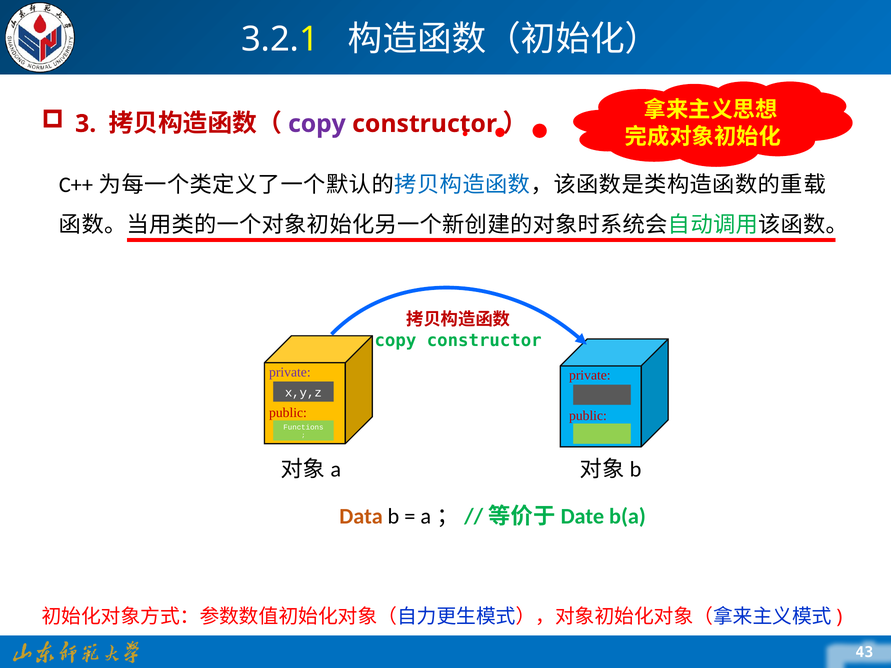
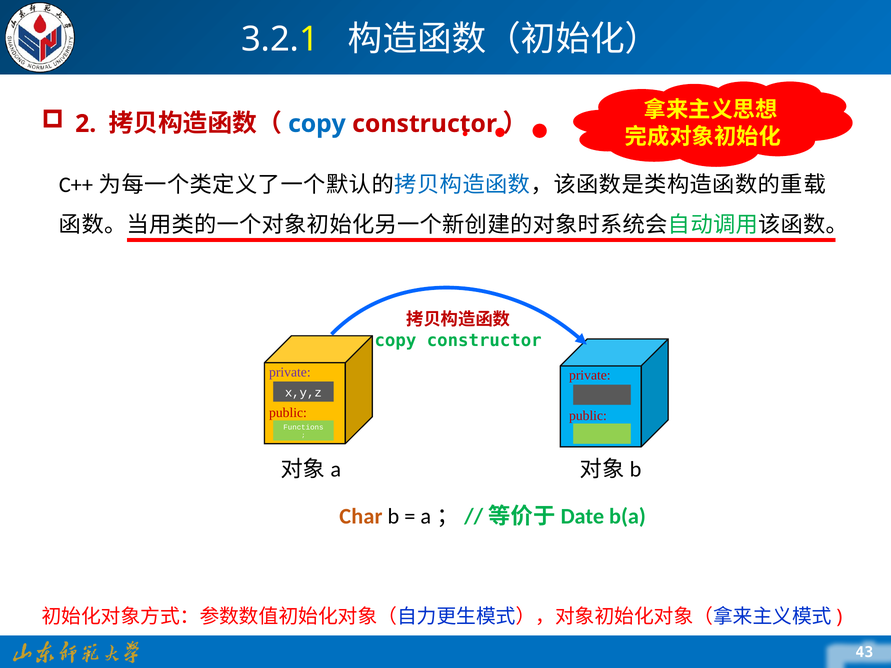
3: 3 -> 2
copy at (317, 124) colour: purple -> blue
Data: Data -> Char
